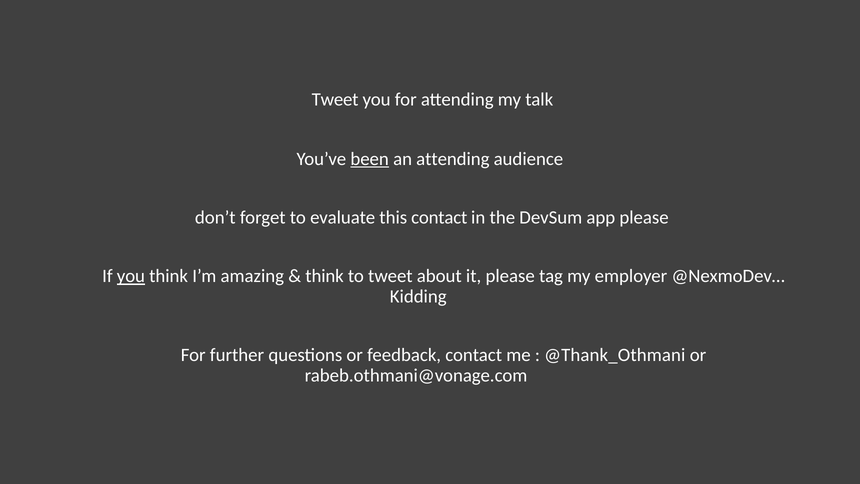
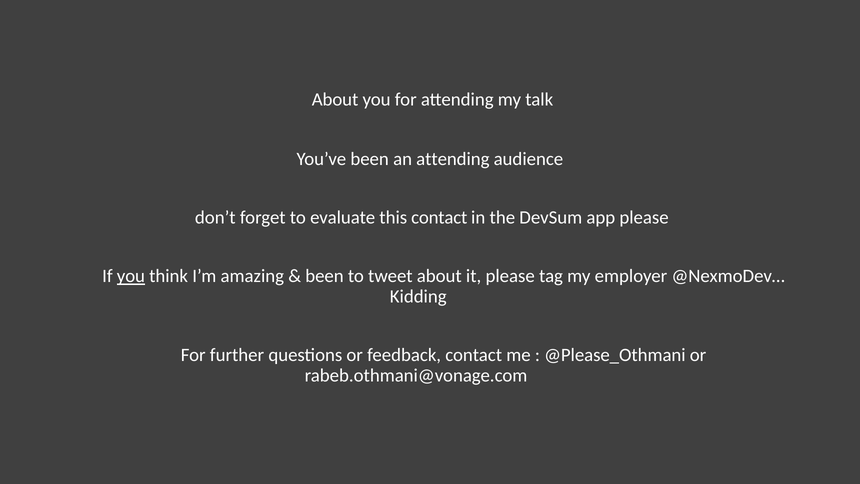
Tweet at (335, 100): Tweet -> About
been at (370, 159) underline: present -> none
think at (325, 276): think -> been
@Thank_Othmani: @Thank_Othmani -> @Please_Othmani
